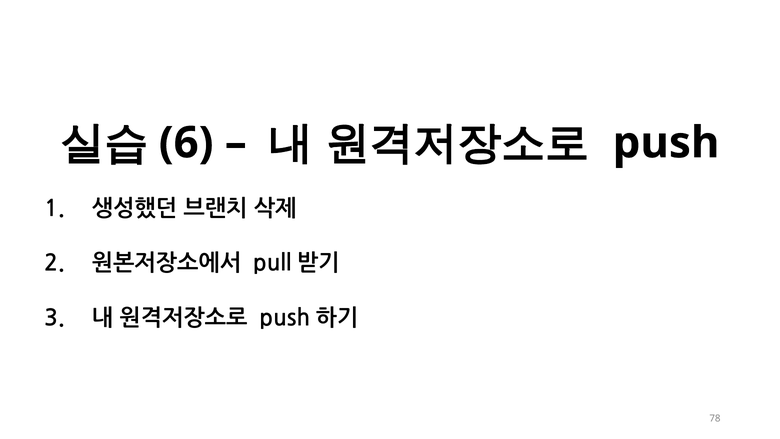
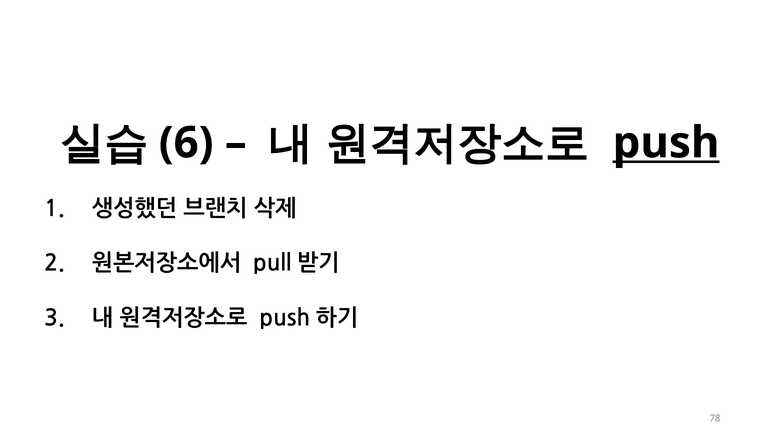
push underline: none -> present
